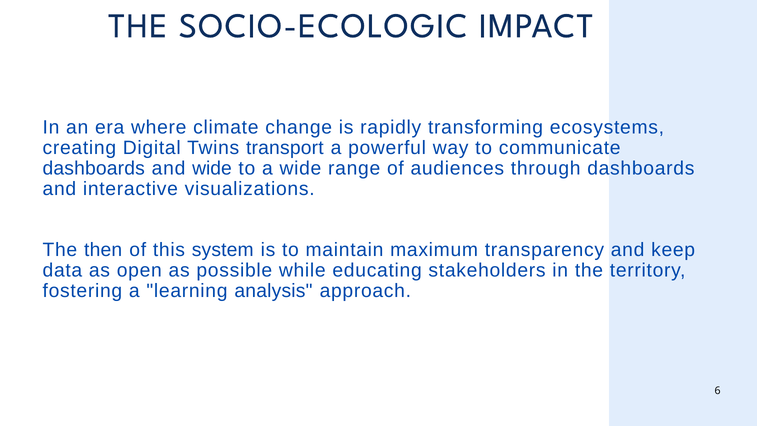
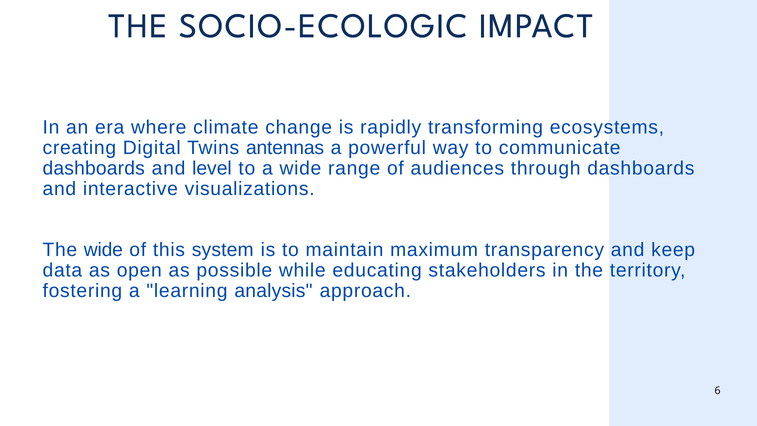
transport: transport -> antennas
and wide: wide -> level
The then: then -> wide
